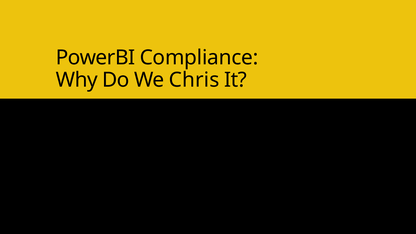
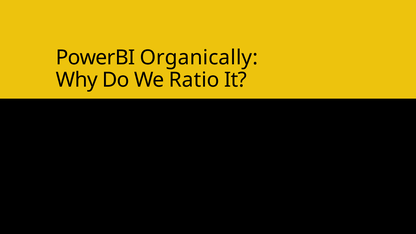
Compliance: Compliance -> Organically
Chris: Chris -> Ratio
